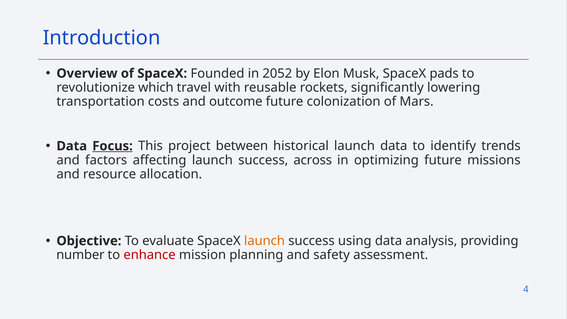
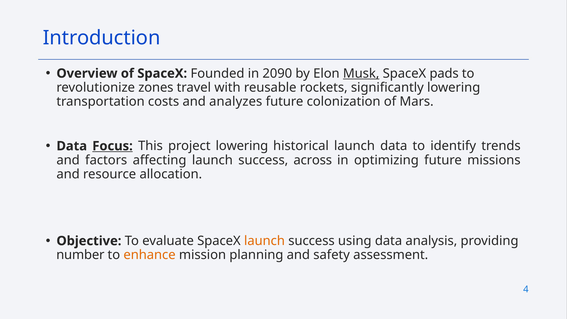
2052: 2052 -> 2090
Musk underline: none -> present
which: which -> zones
outcome: outcome -> analyzes
project between: between -> lowering
enhance colour: red -> orange
